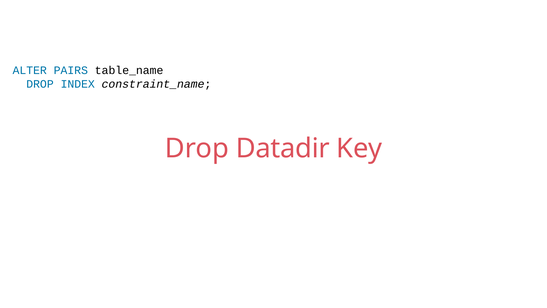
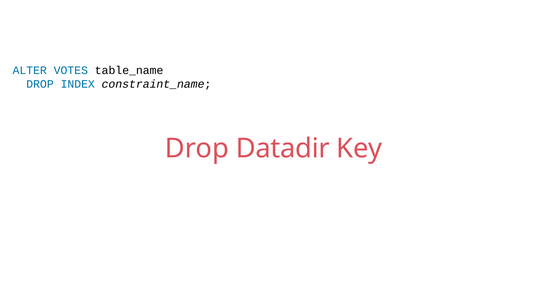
PAIRS: PAIRS -> VOTES
